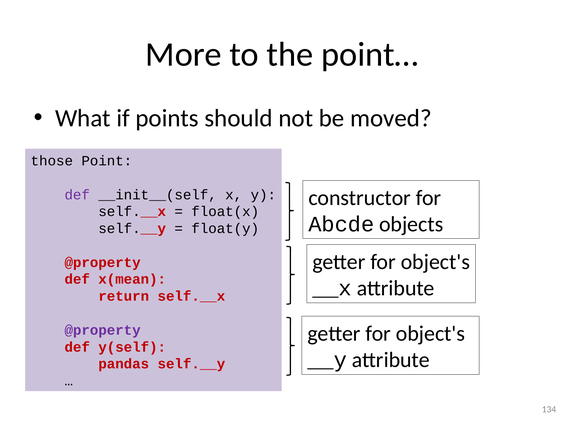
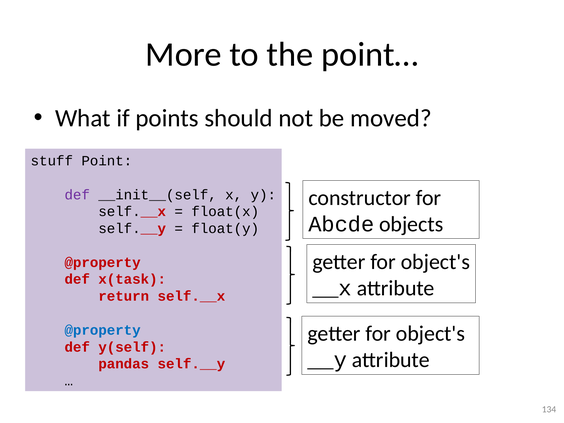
those: those -> stuff
x(mean: x(mean -> x(task
@property at (103, 330) colour: purple -> blue
